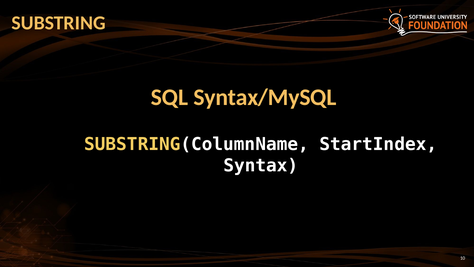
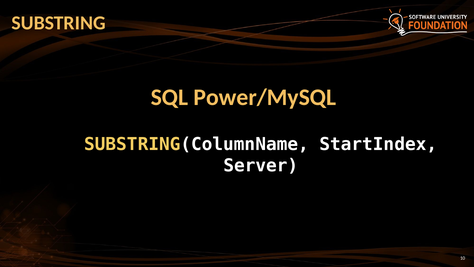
Syntax/MySQL: Syntax/MySQL -> Power/MySQL
Syntax: Syntax -> Server
